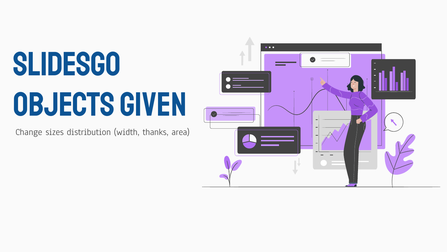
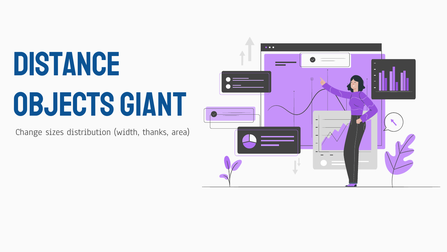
Slidesgo: Slidesgo -> Distance
given: given -> giant
